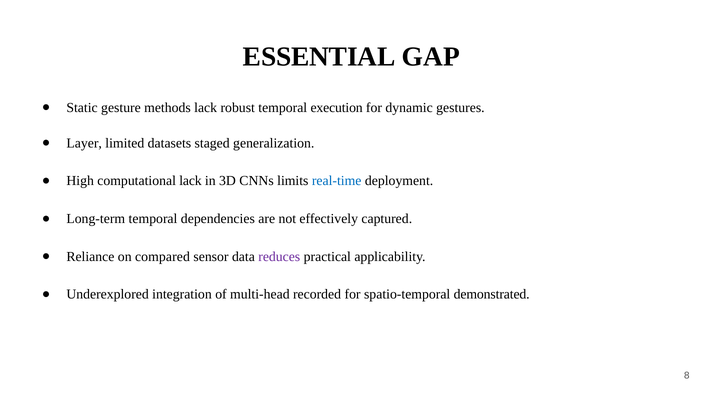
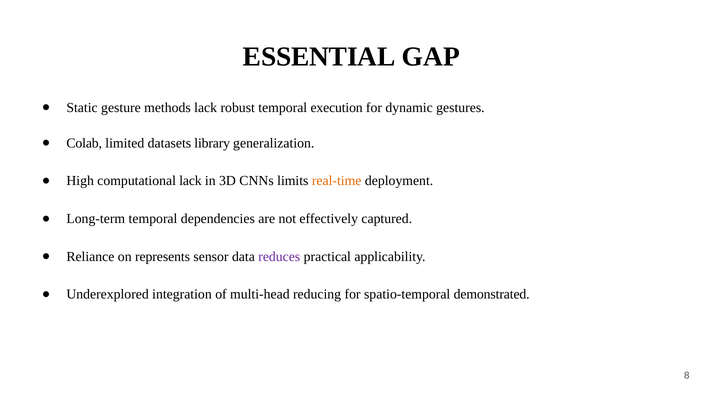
Layer: Layer -> Colab
staged: staged -> library
real-time colour: blue -> orange
compared: compared -> represents
recorded: recorded -> reducing
